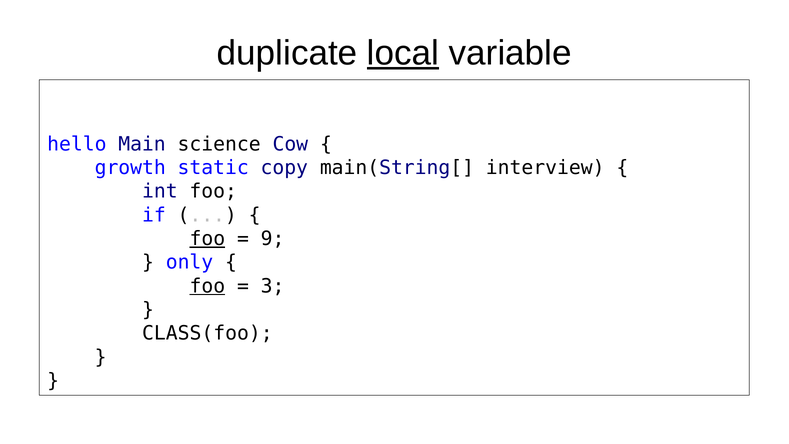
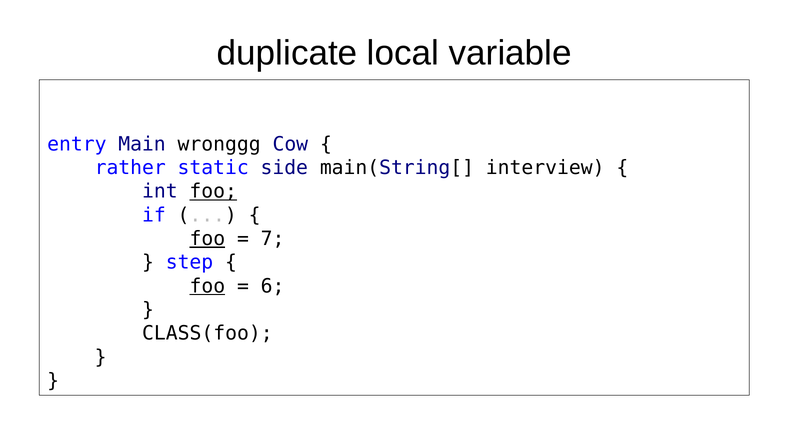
local underline: present -> none
hello: hello -> entry
science: science -> wronggg
growth: growth -> rather
copy: copy -> side
foo at (213, 191) underline: none -> present
9: 9 -> 7
only: only -> step
3: 3 -> 6
